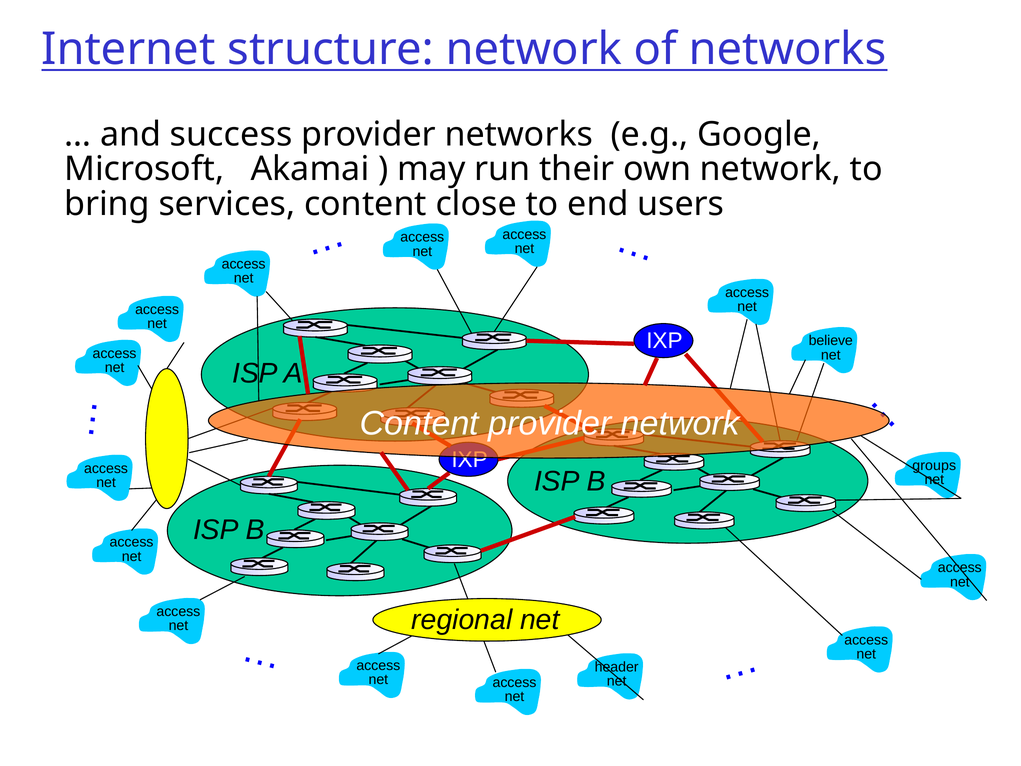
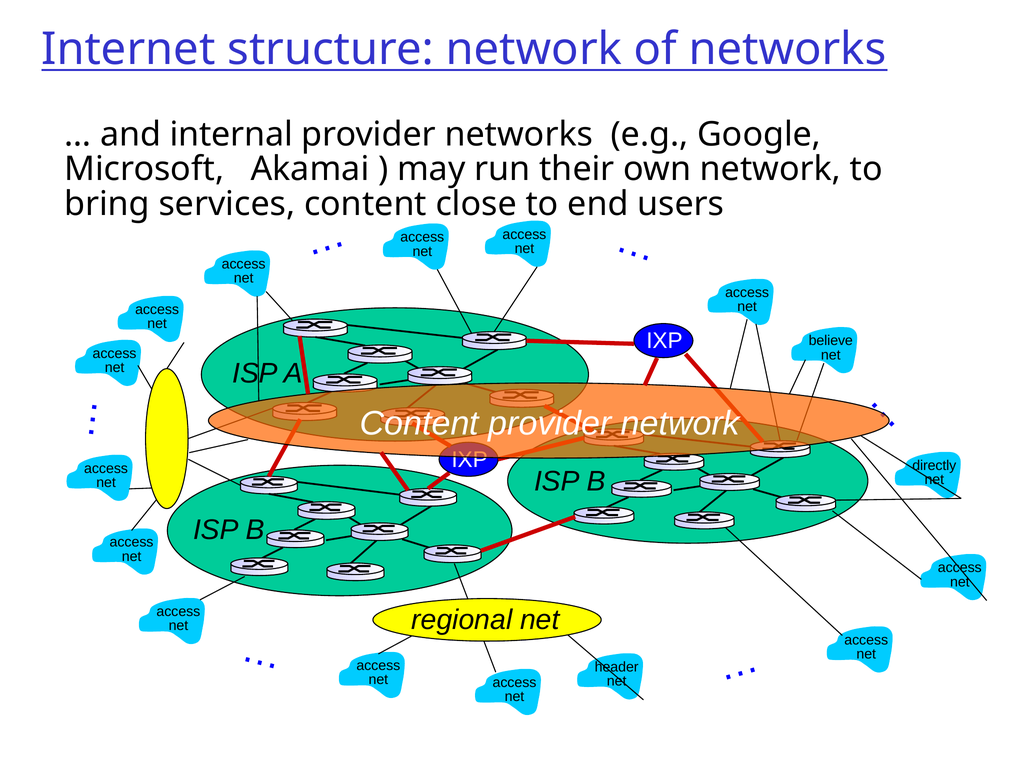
success: success -> internal
groups: groups -> directly
